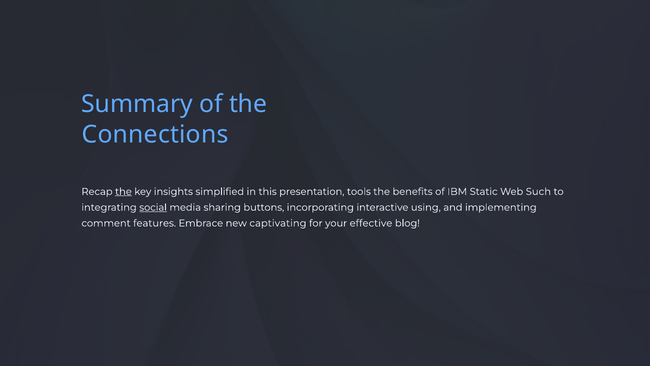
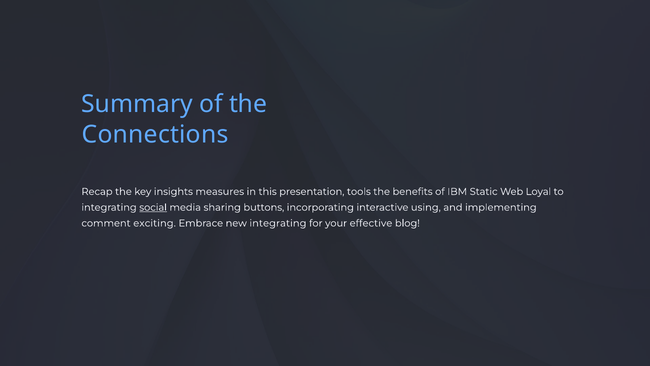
the at (123, 191) underline: present -> none
simplified: simplified -> measures
Such: Such -> Loyal
features: features -> exciting
new captivating: captivating -> integrating
